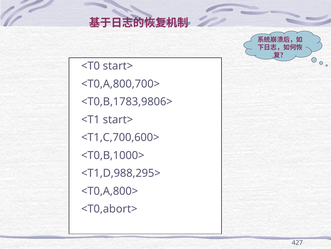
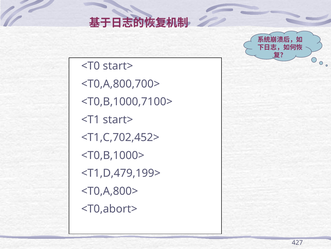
<T0,B,1783,9806>: <T0,B,1783,9806> -> <T0,B,1000,7100>
<T1,C,700,600>: <T1,C,700,600> -> <T1,C,702,452>
<T1,D,988,295>: <T1,D,988,295> -> <T1,D,479,199>
